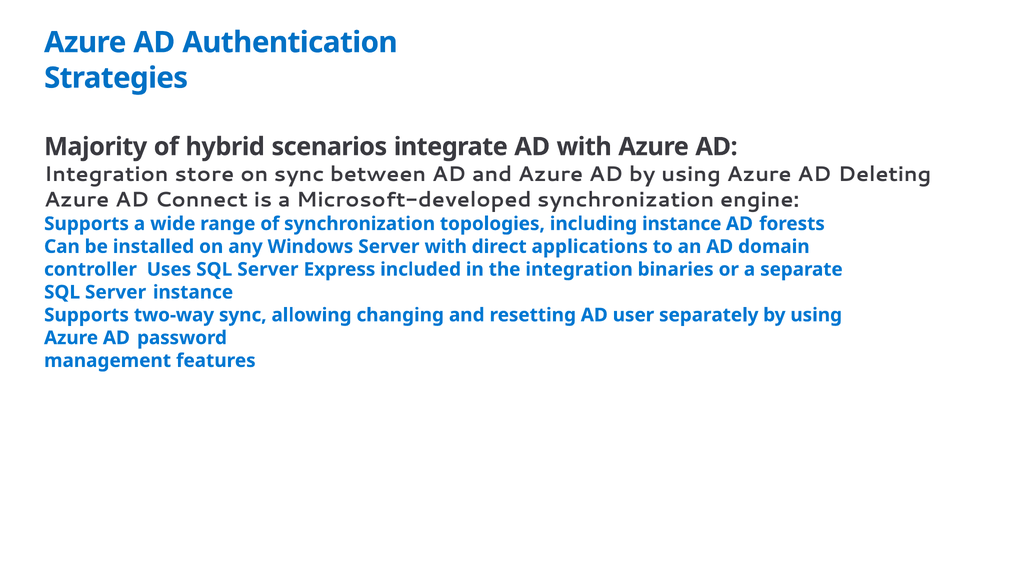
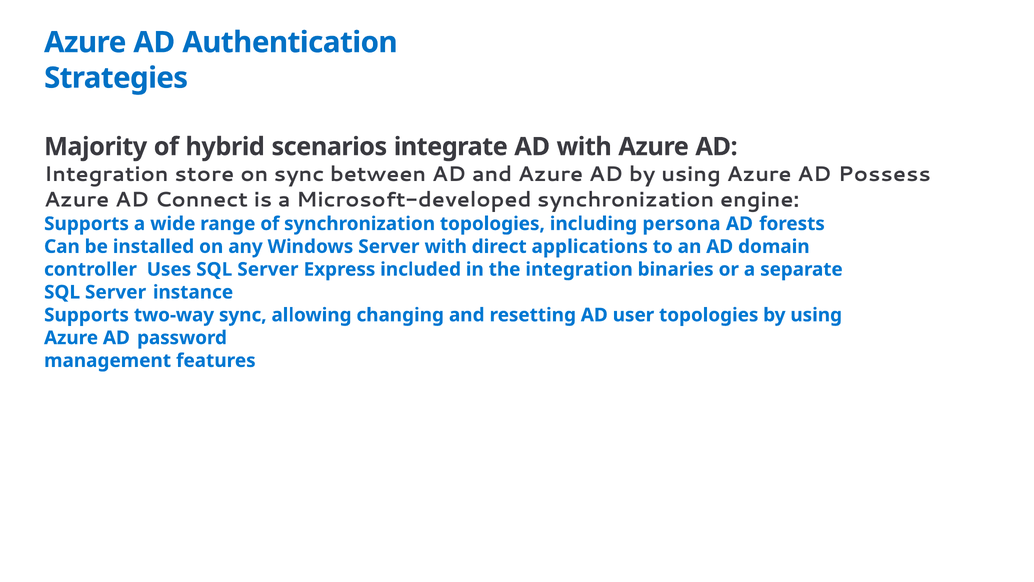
Deleting: Deleting -> Possess
including instance: instance -> persona
user separately: separately -> topologies
